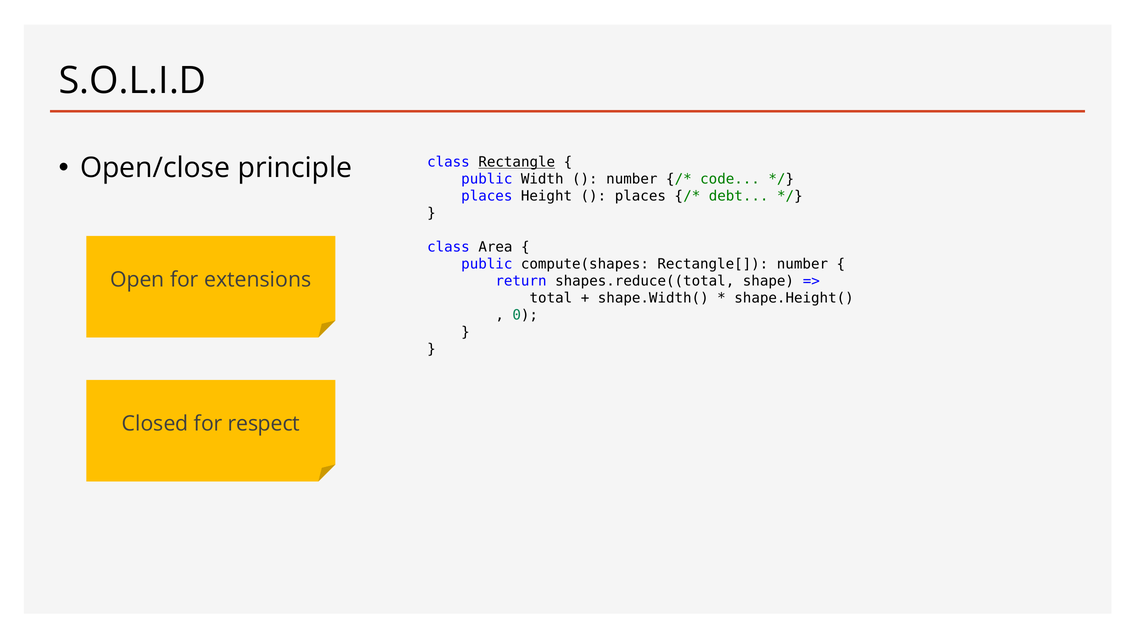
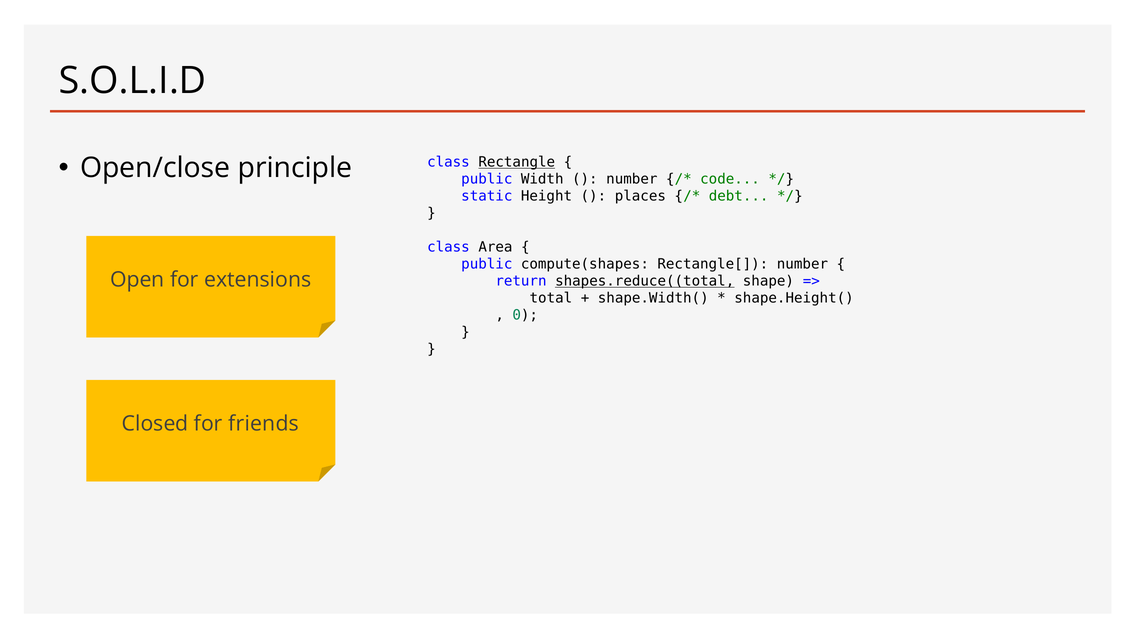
places at (487, 196): places -> static
shapes.reduce((total underline: none -> present
respect: respect -> friends
